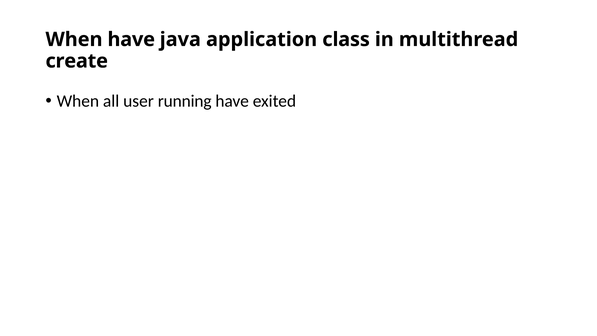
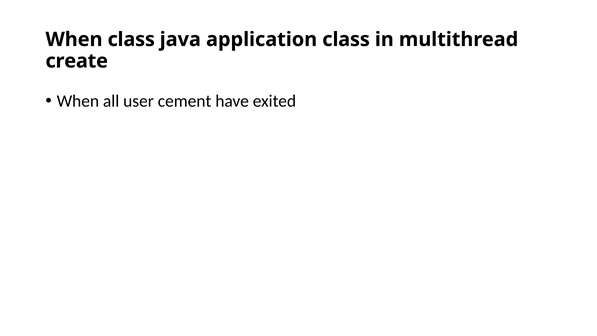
When have: have -> class
running: running -> cement
